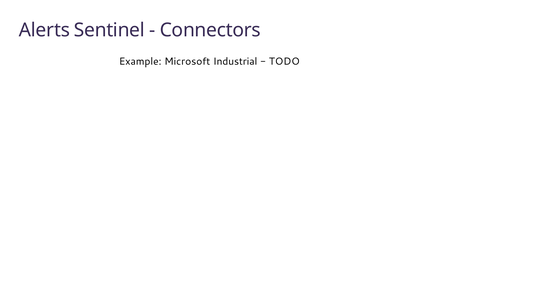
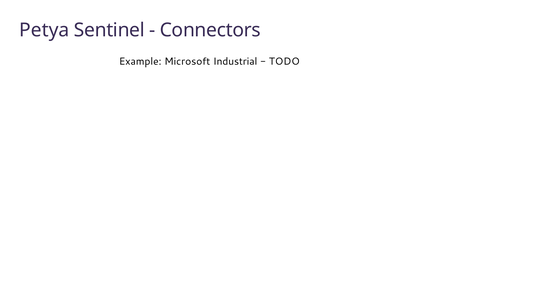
Alerts: Alerts -> Petya
